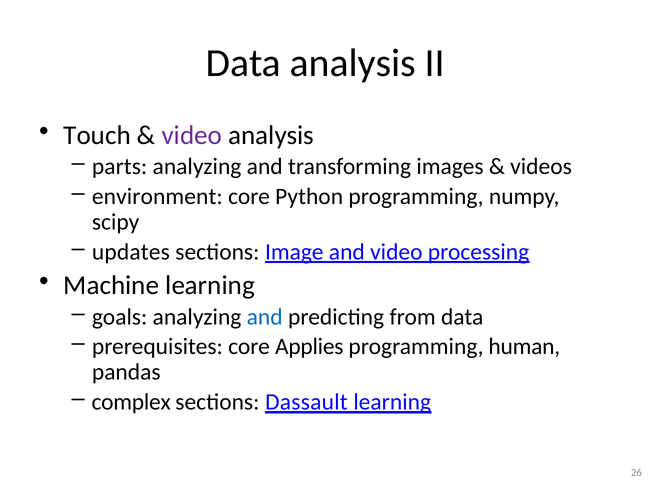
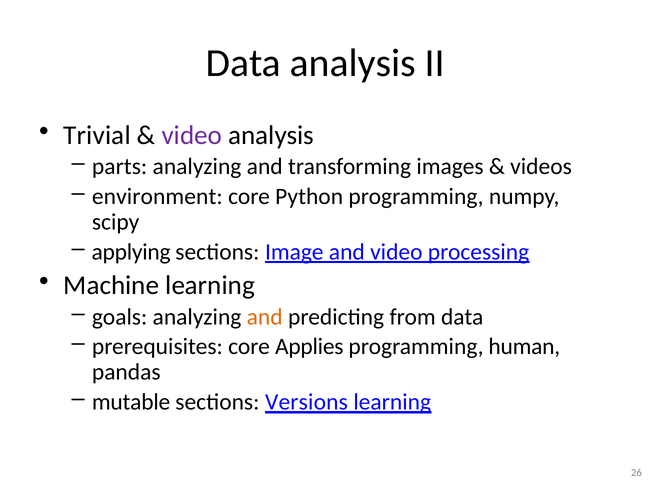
Touch: Touch -> Trivial
updates: updates -> applying
and at (265, 317) colour: blue -> orange
complex: complex -> mutable
Dassault: Dassault -> Versions
